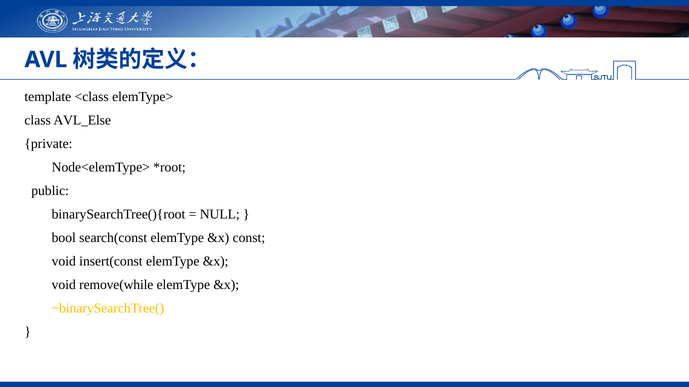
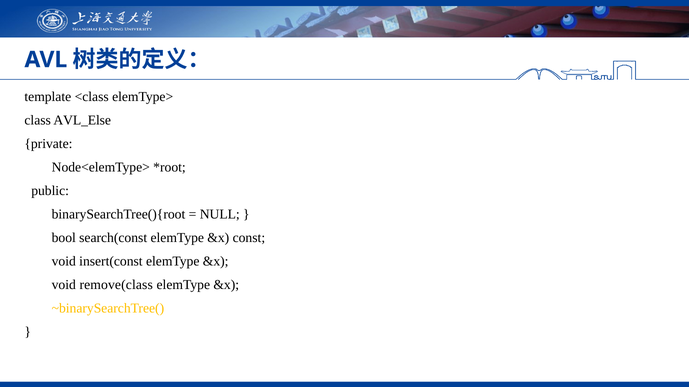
remove(while: remove(while -> remove(class
